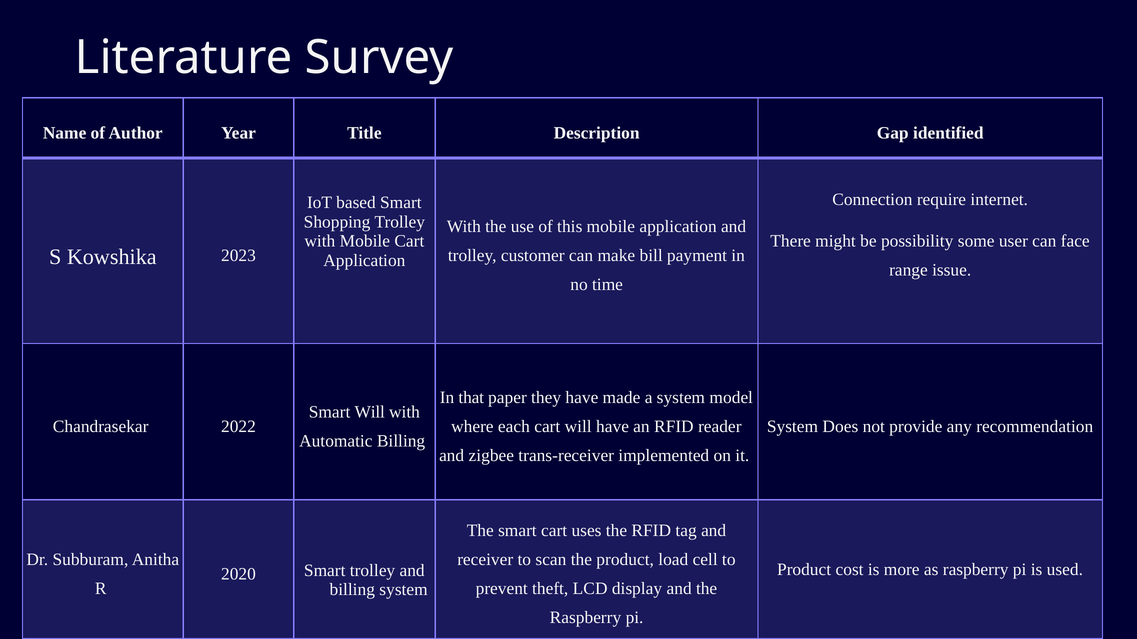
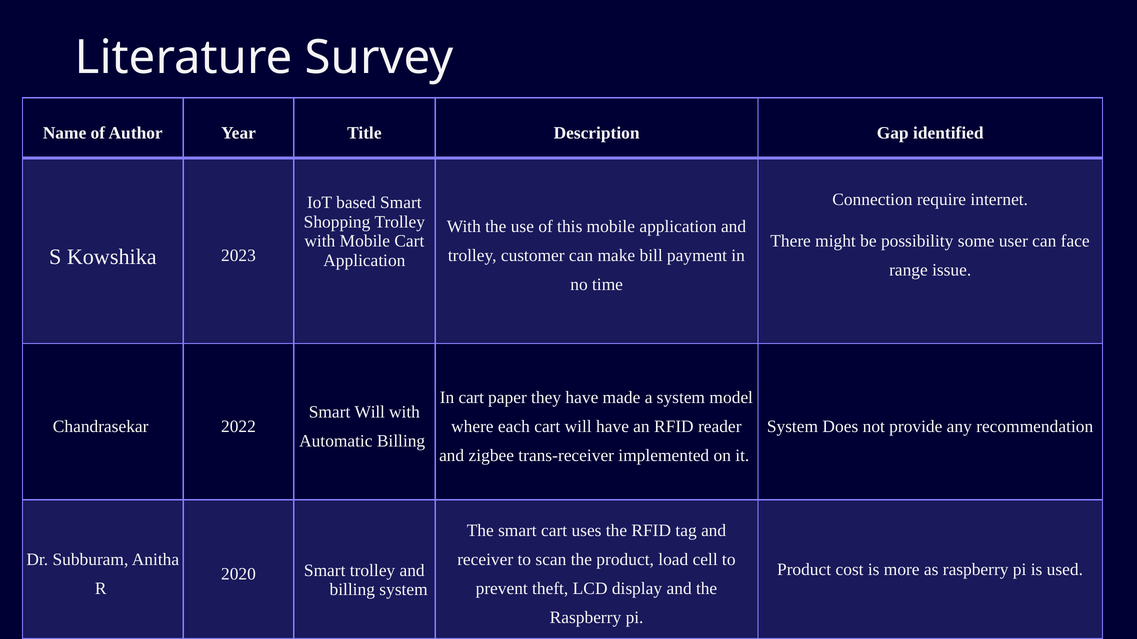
In that: that -> cart
